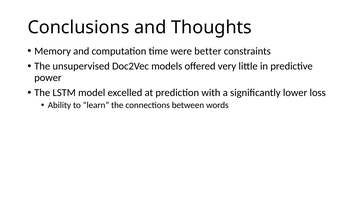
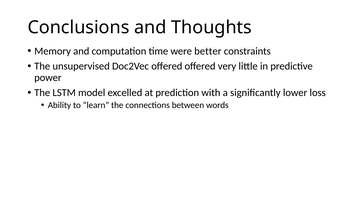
Doc2Vec models: models -> offered
